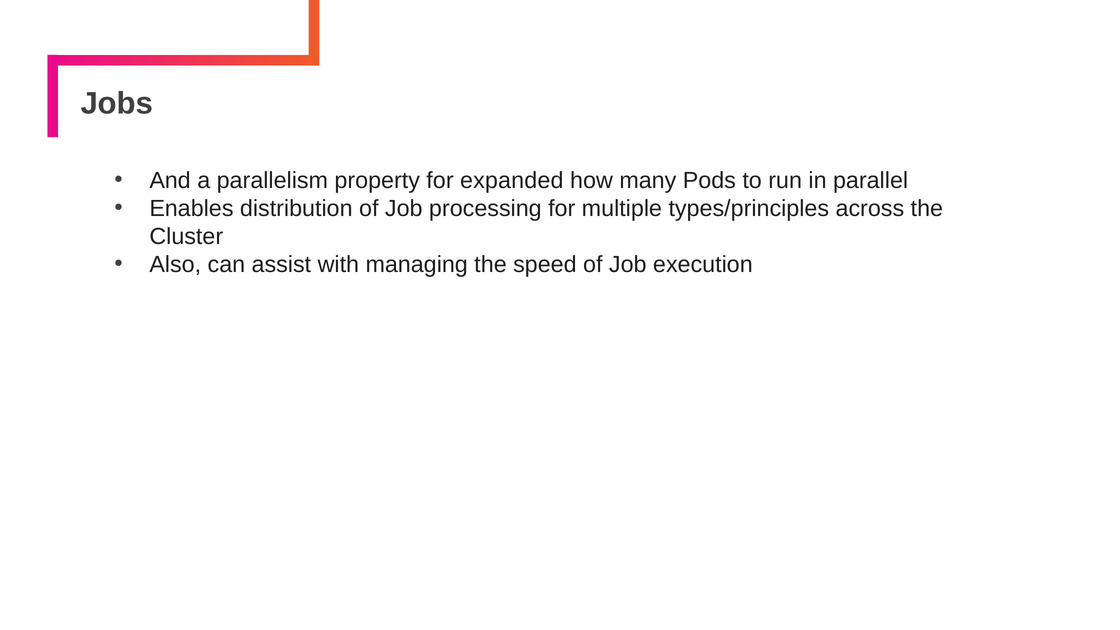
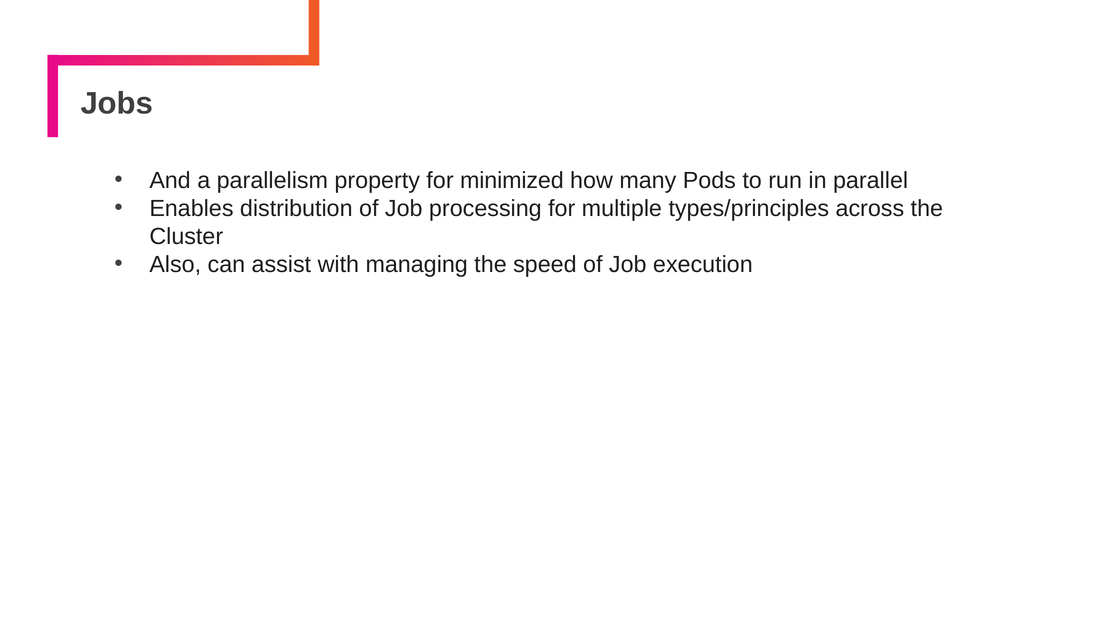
expanded: expanded -> minimized
